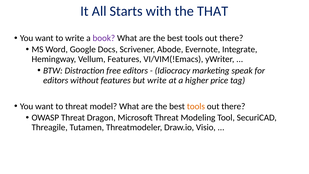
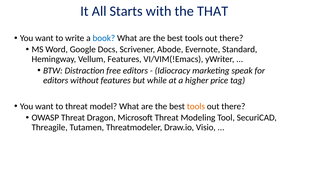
book colour: purple -> blue
Integrate: Integrate -> Standard
but write: write -> while
